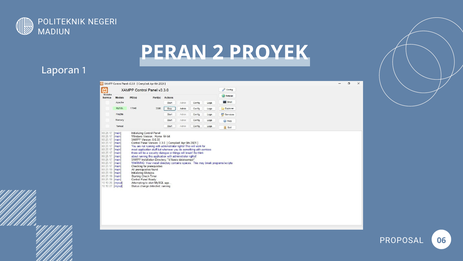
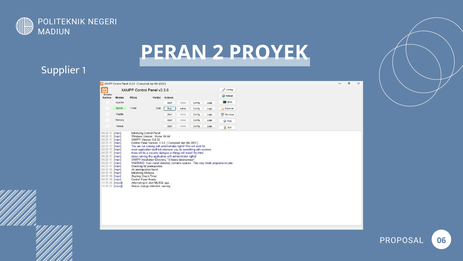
Laporan: Laporan -> Supplier
